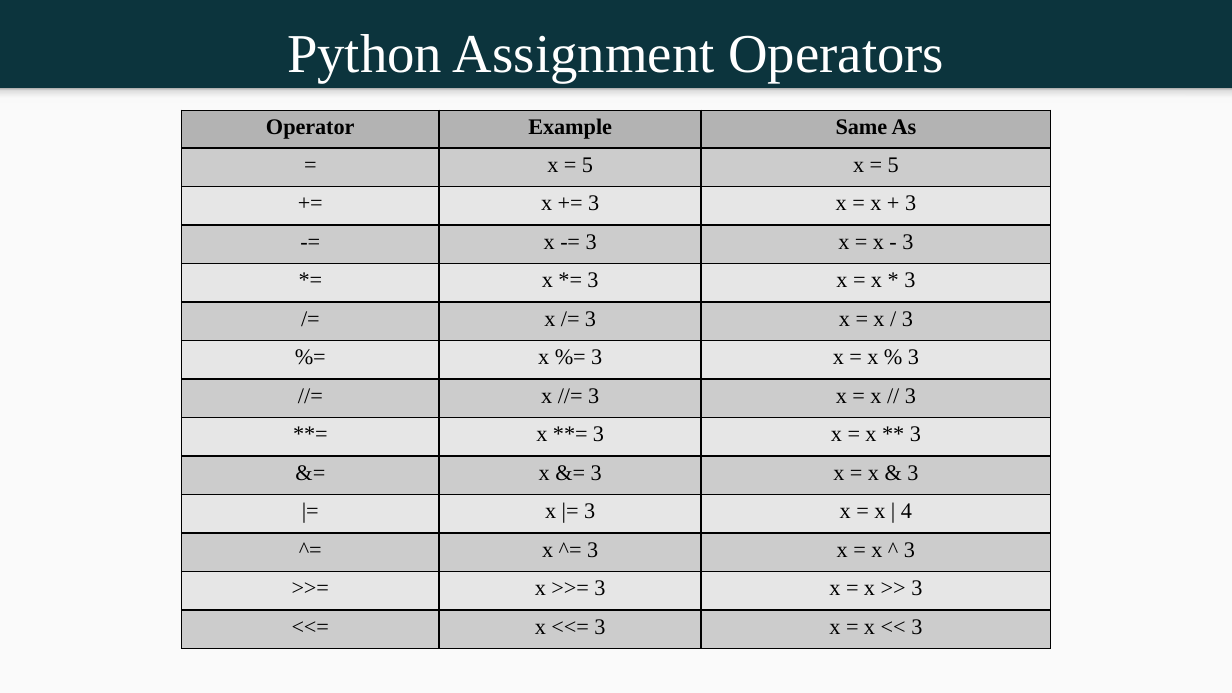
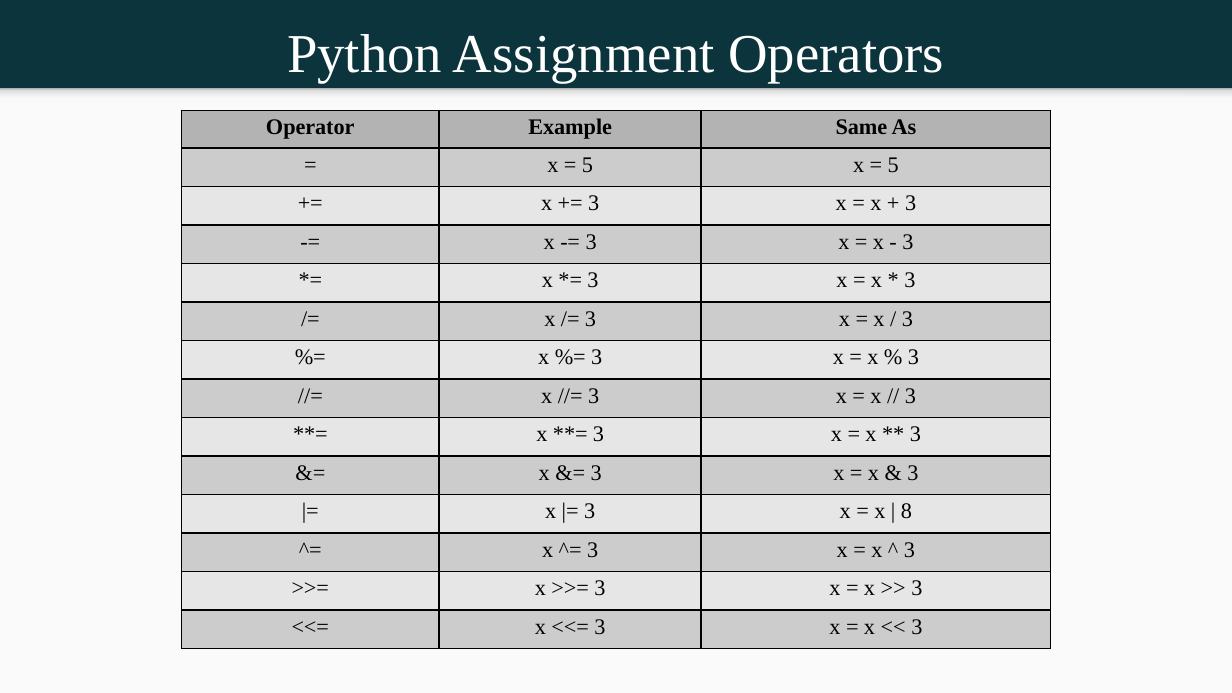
4: 4 -> 8
